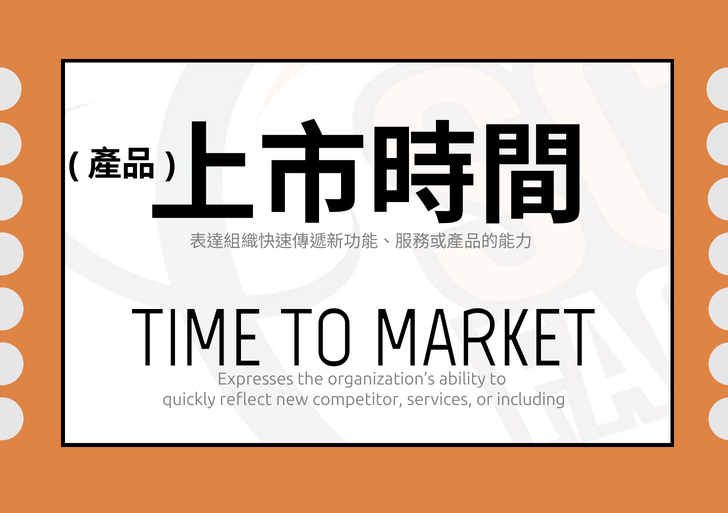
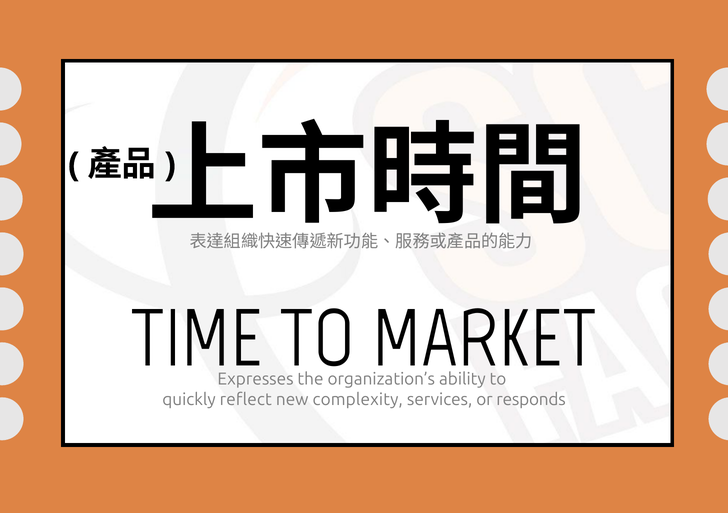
competitor: competitor -> complexity
including: including -> responds
